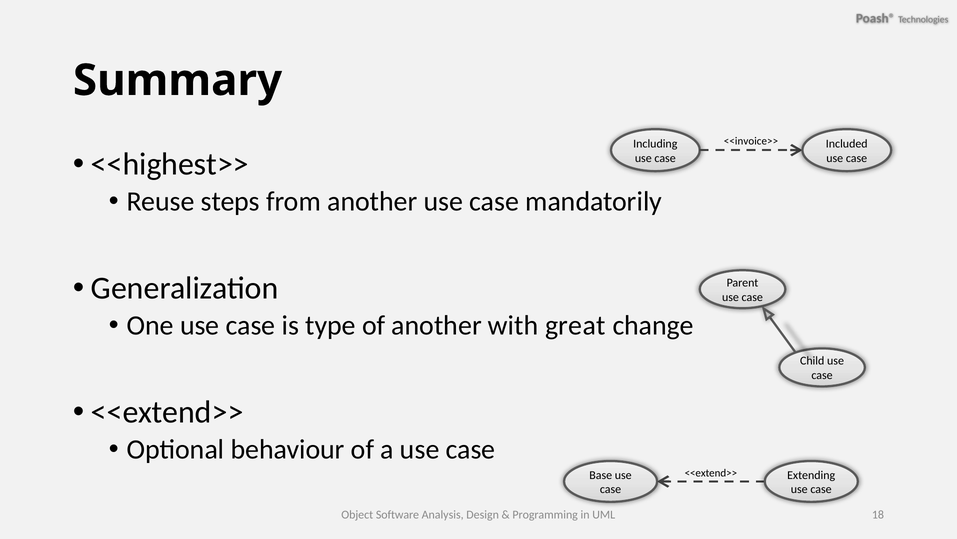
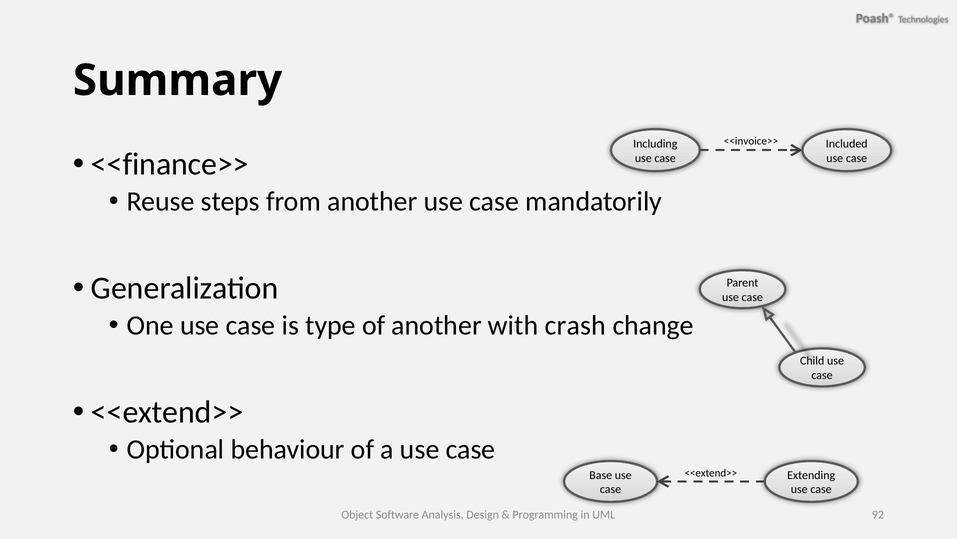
<<highest>>: <<highest>> -> <<finance>>
great: great -> crash
18: 18 -> 92
